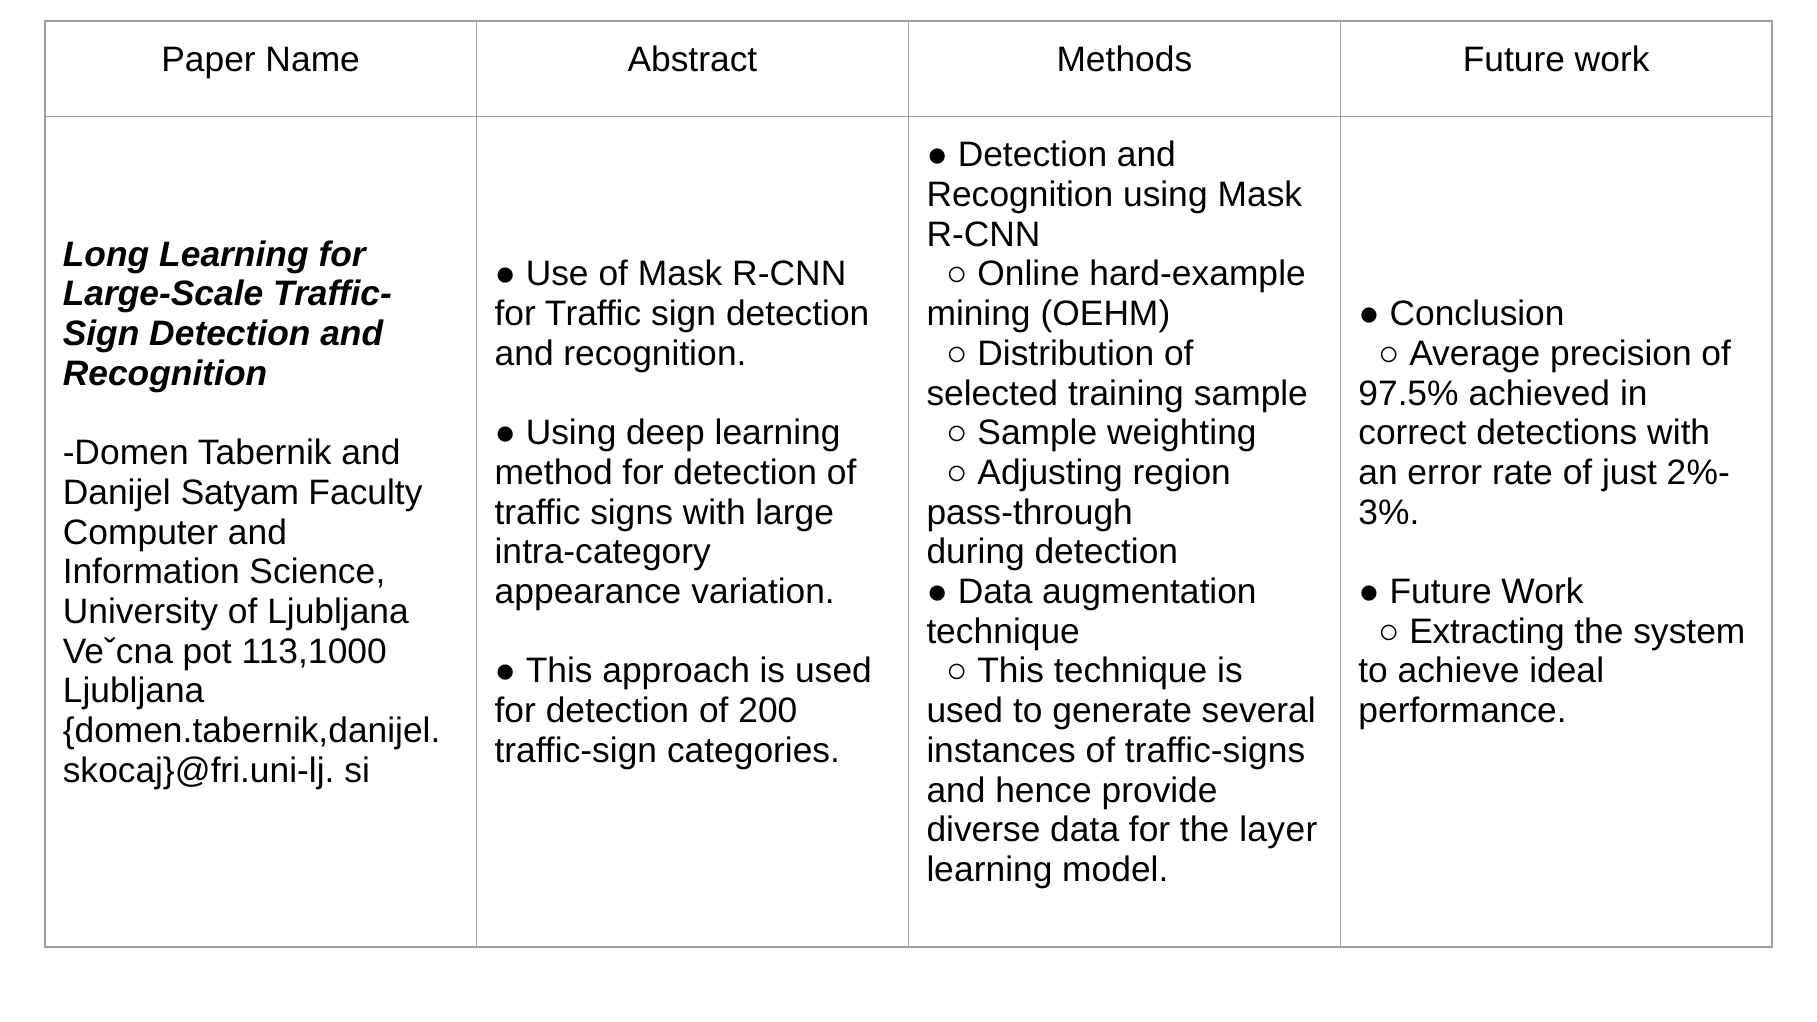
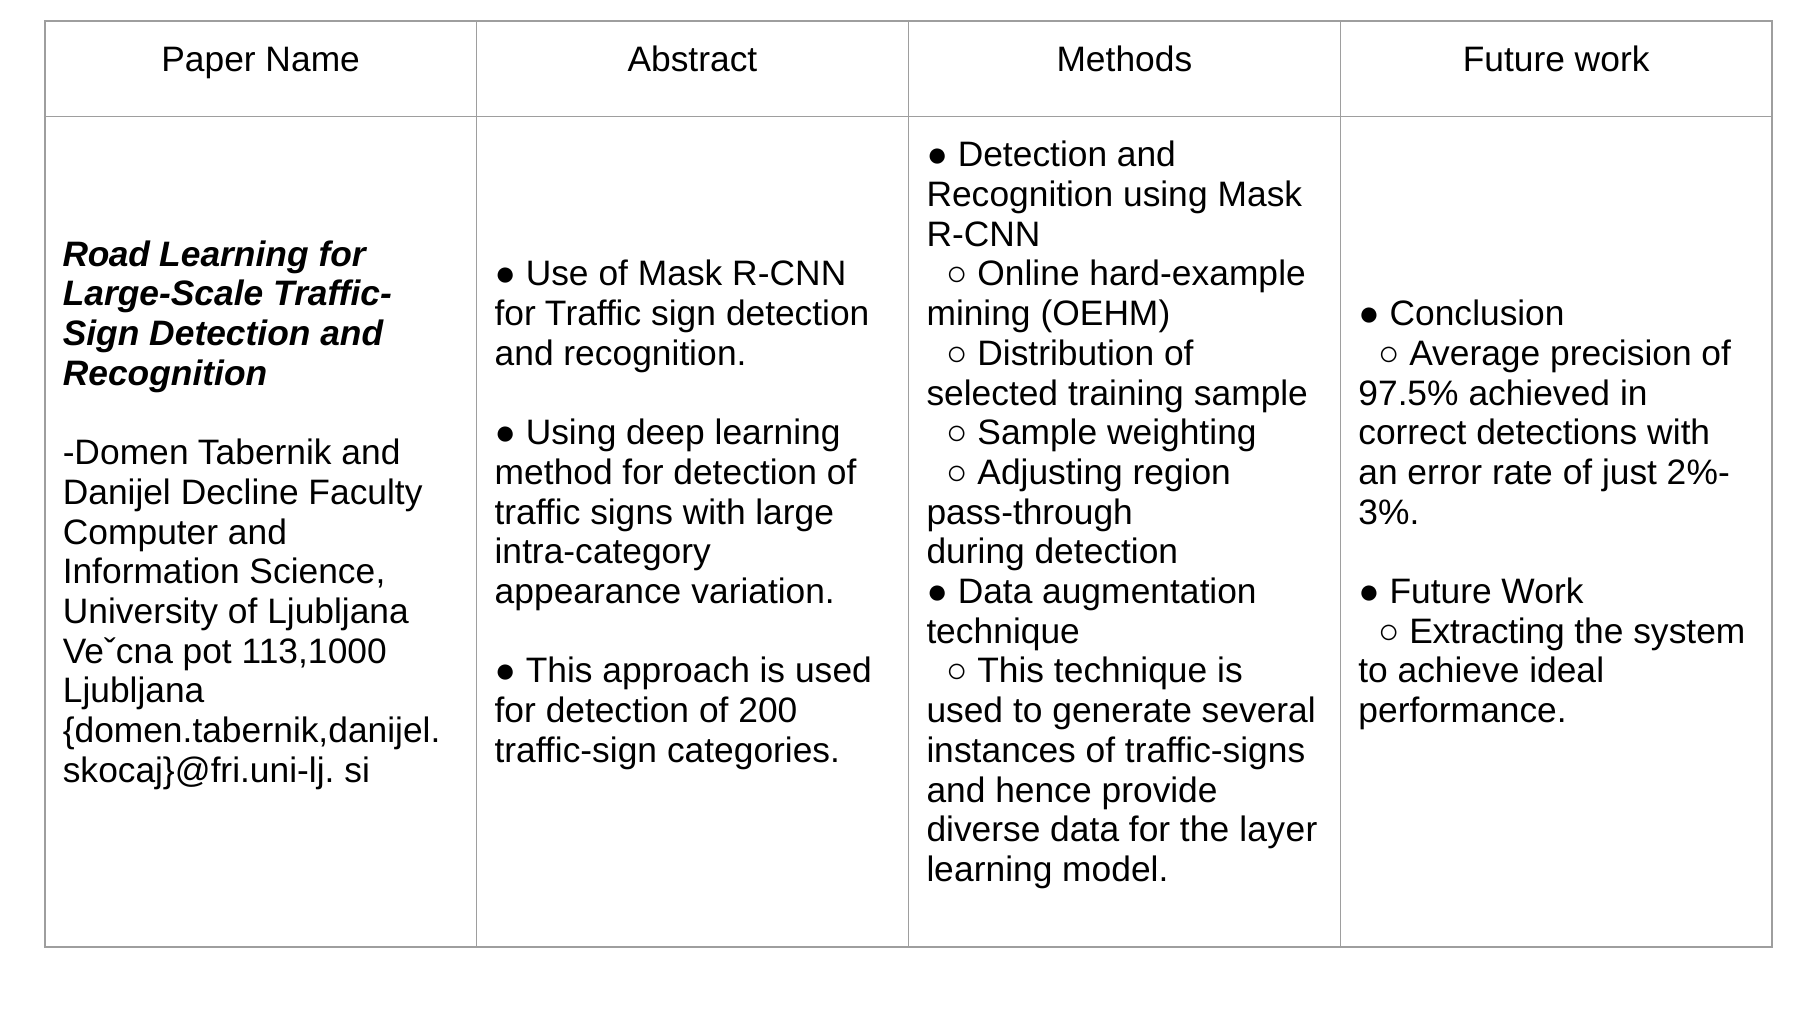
Long: Long -> Road
Satyam: Satyam -> Decline
